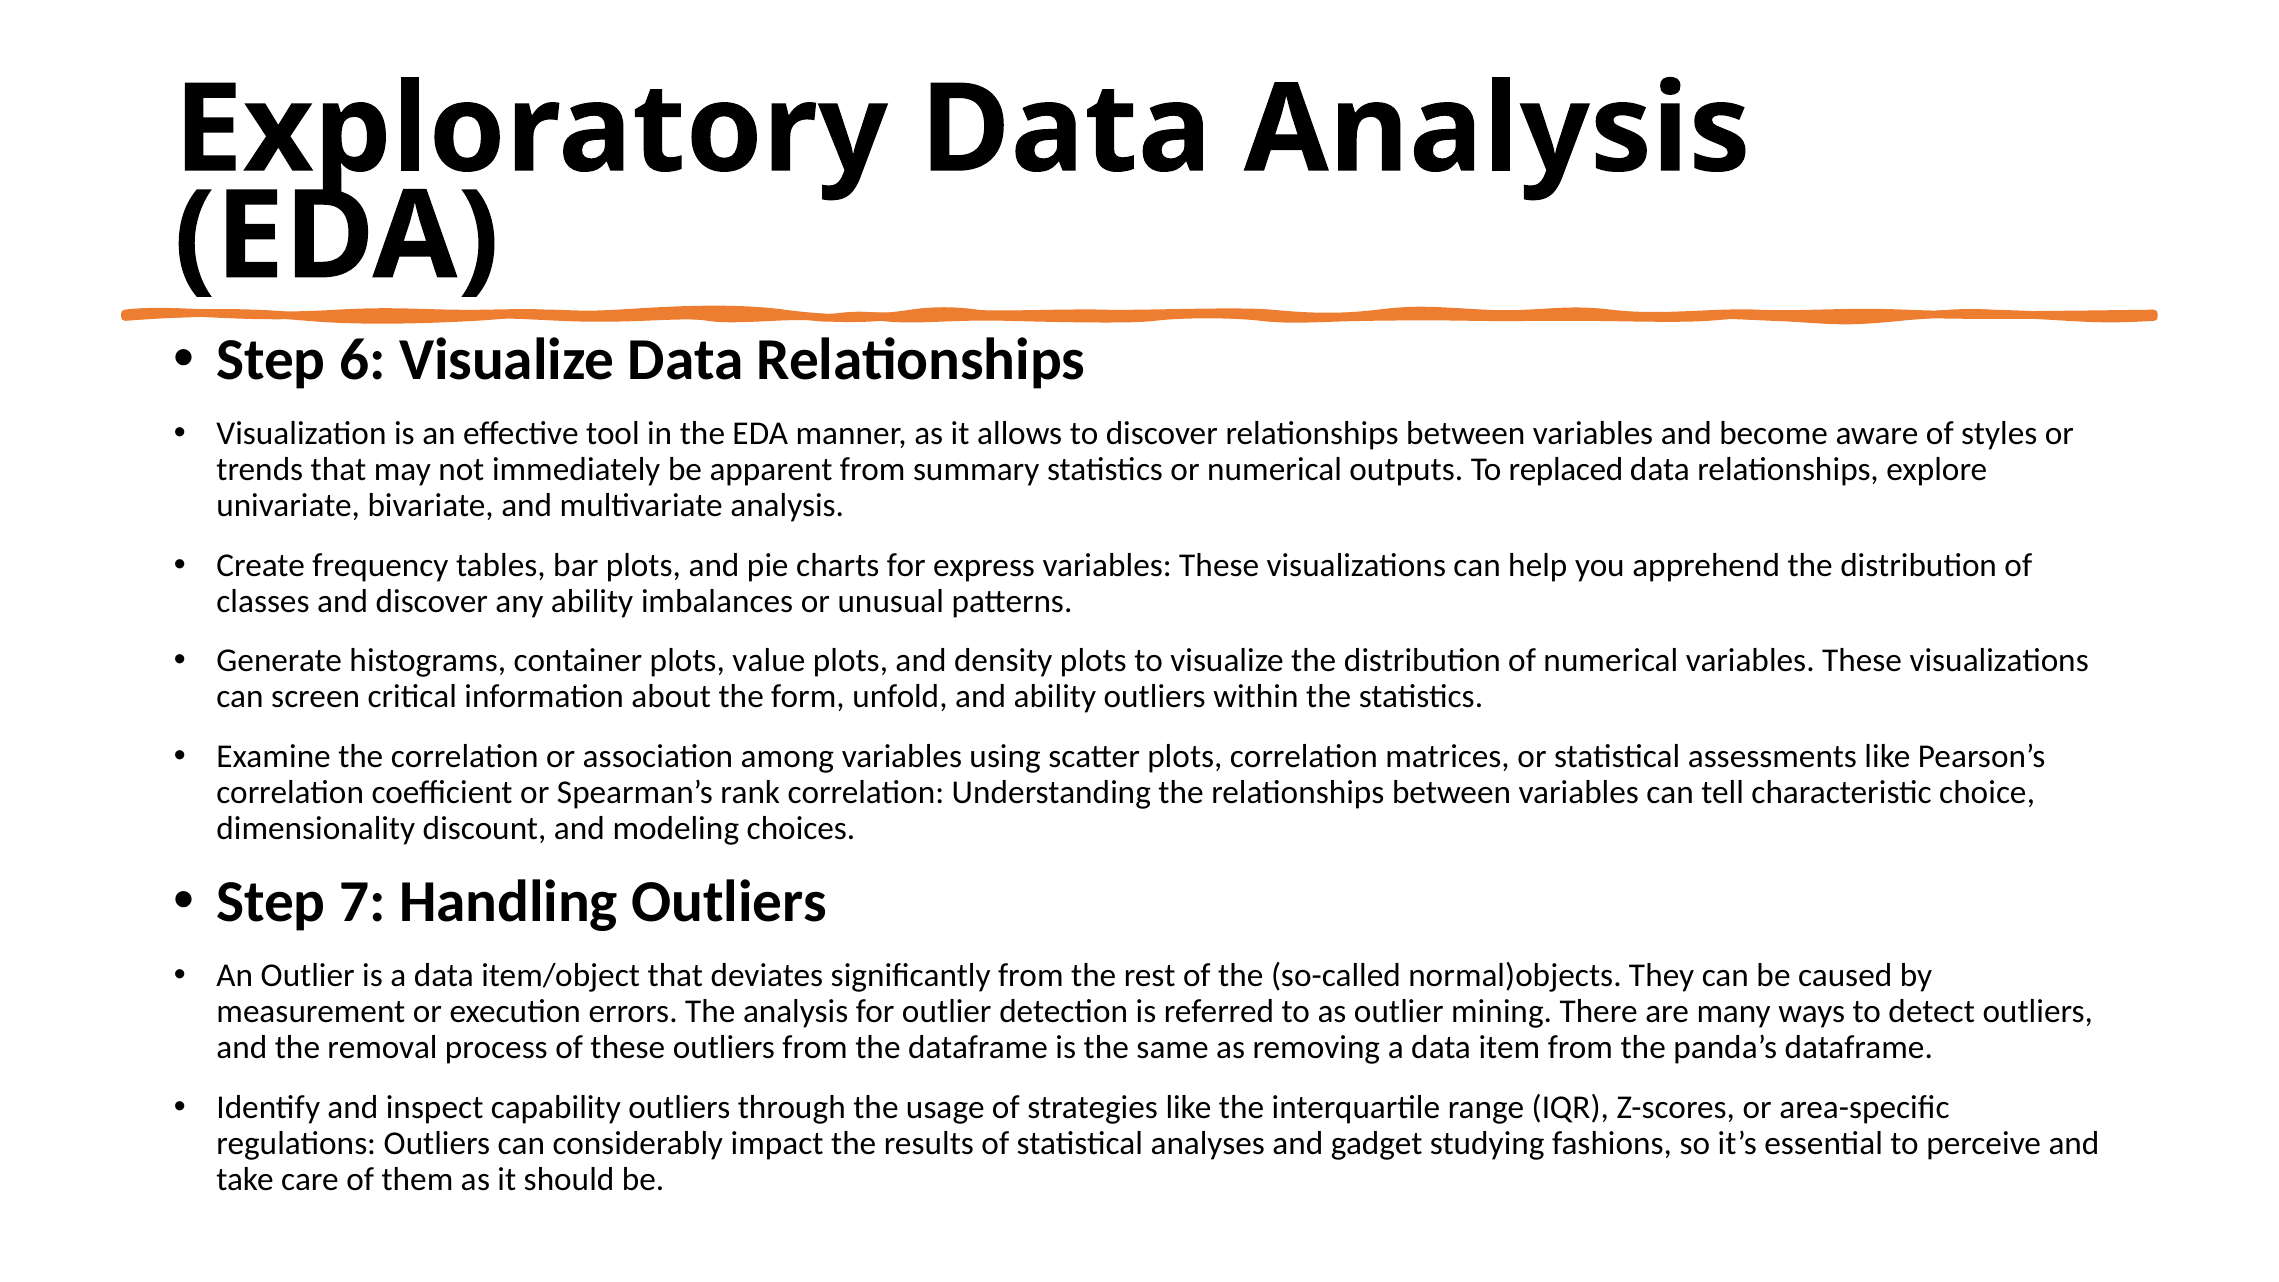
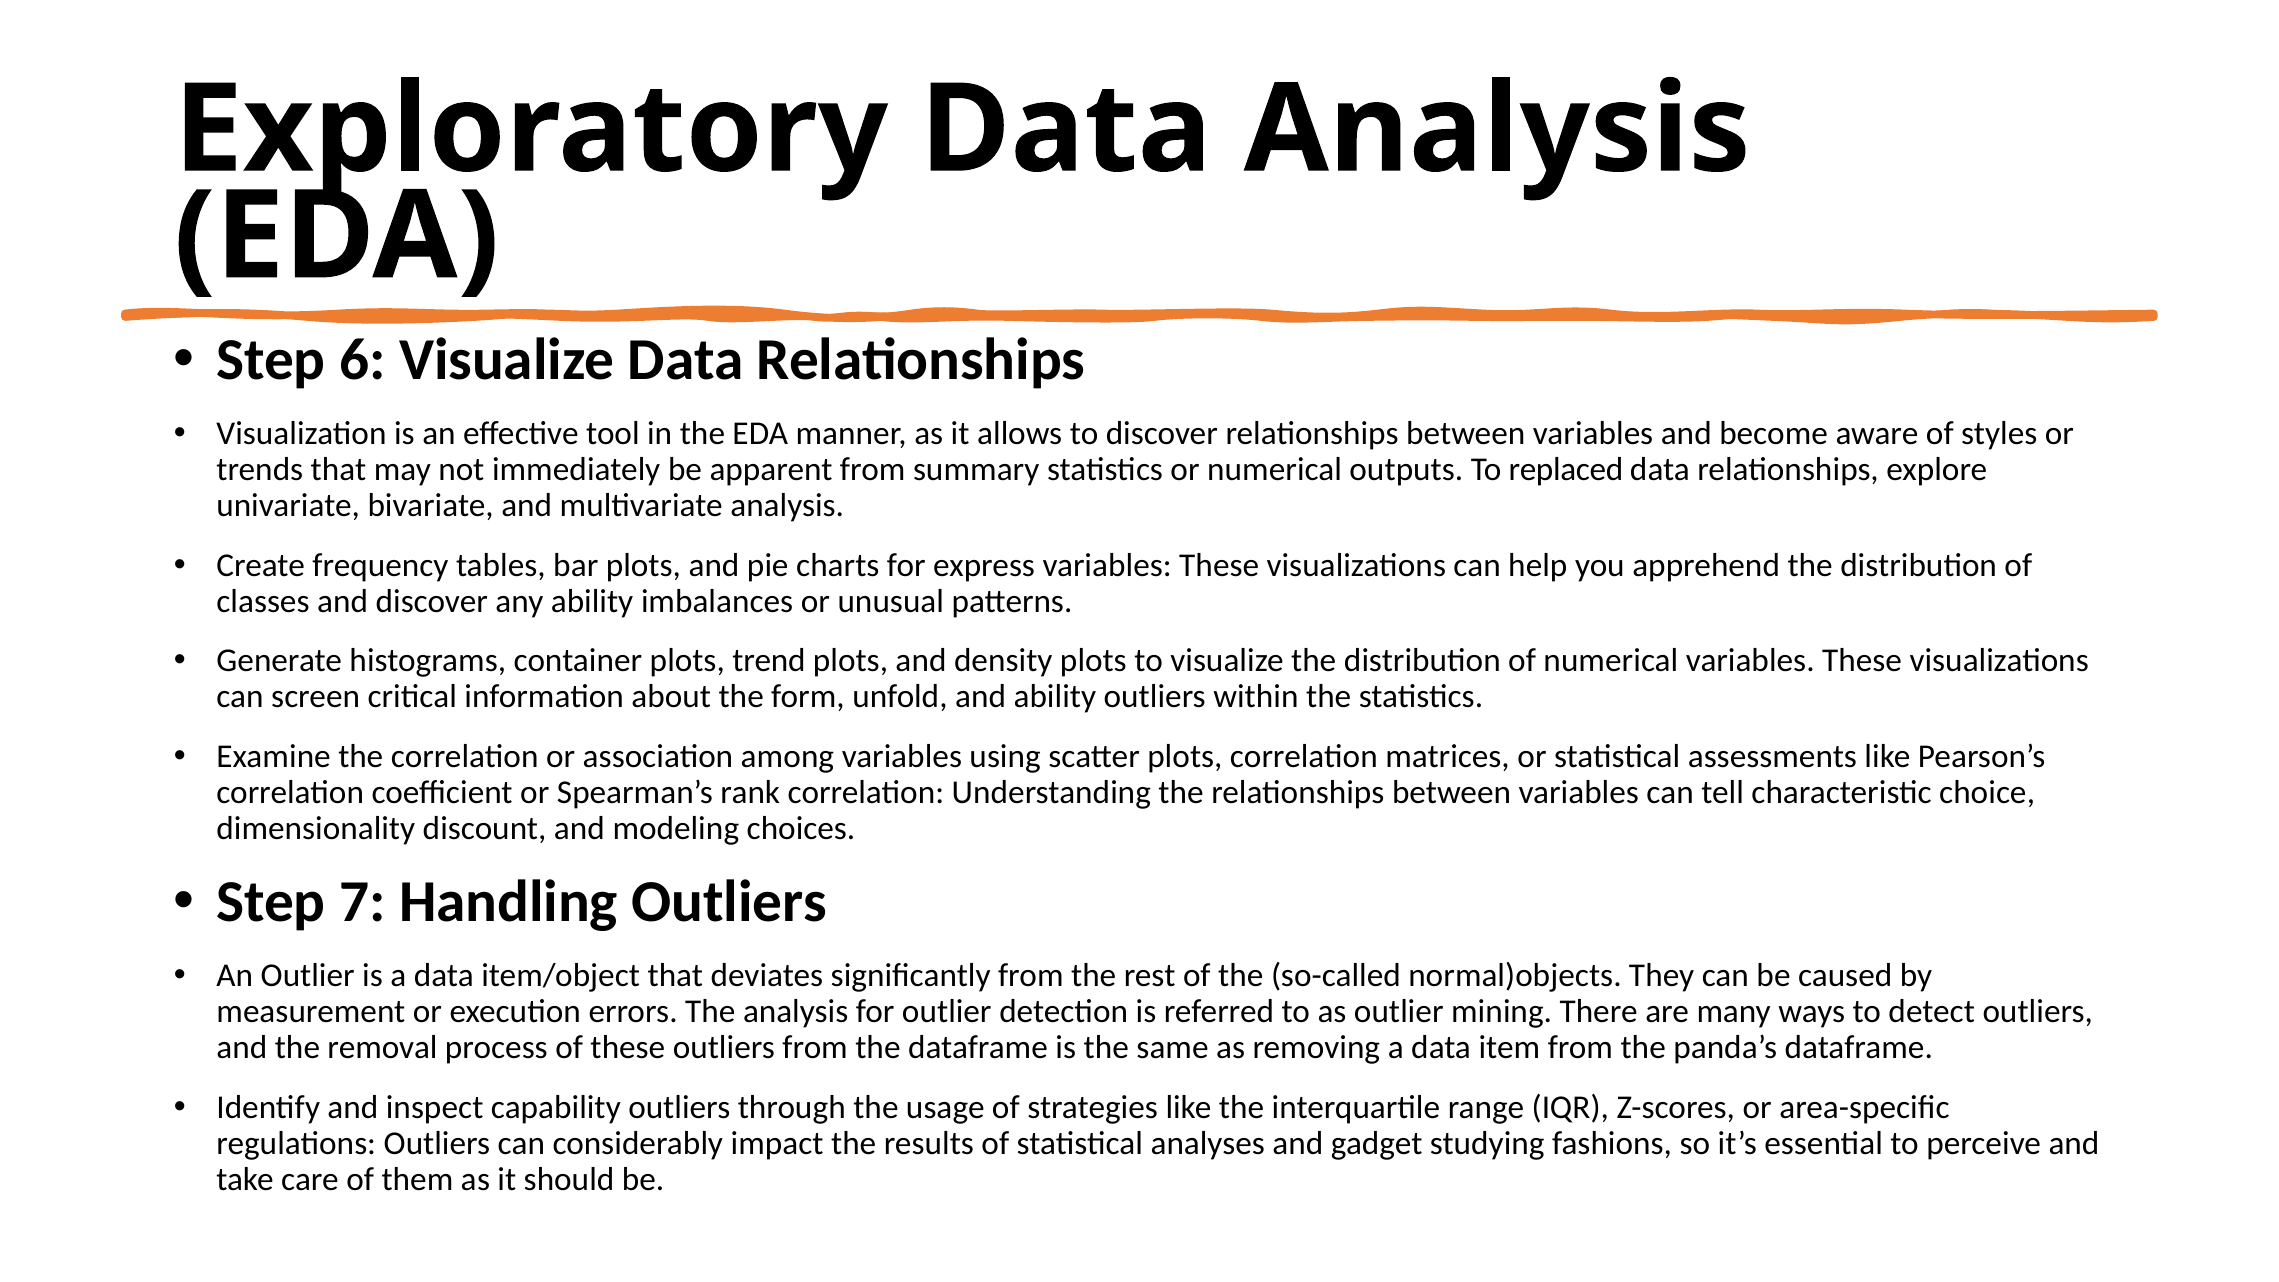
value: value -> trend
